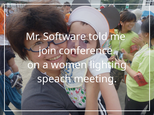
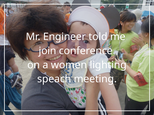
Software: Software -> Engineer
